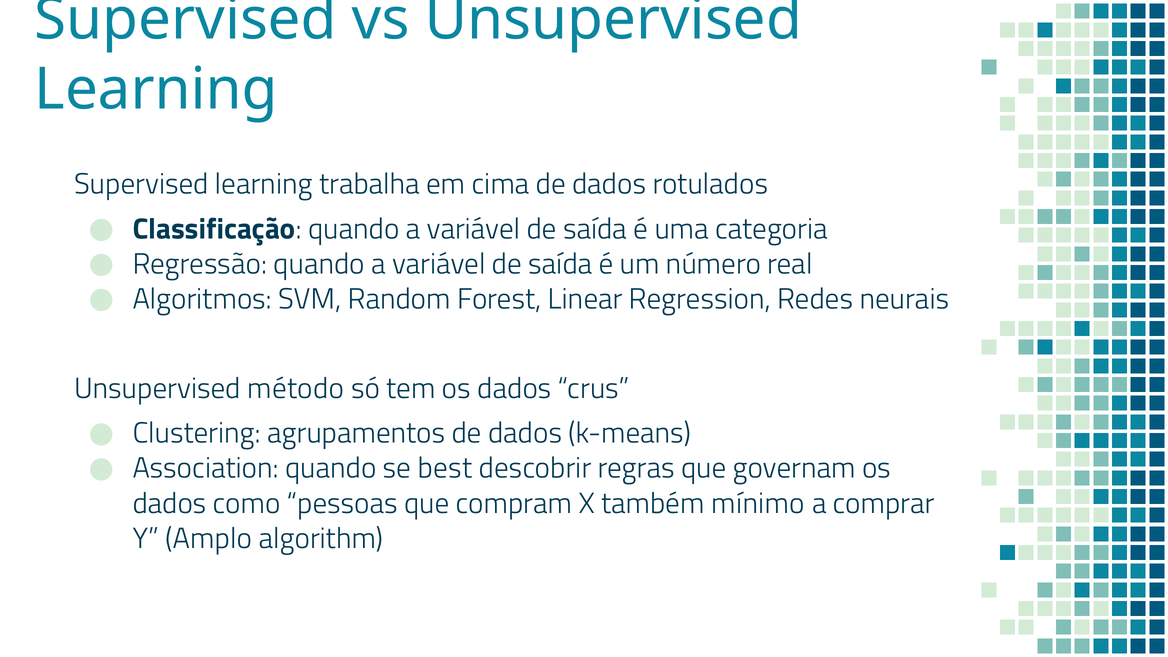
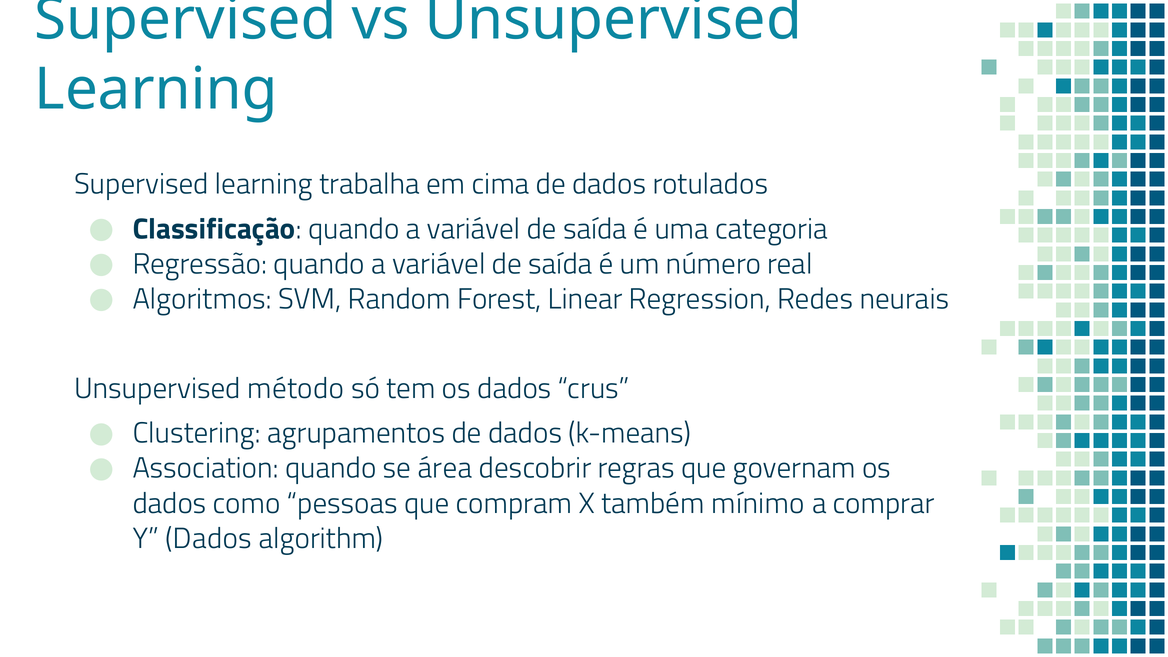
best: best -> área
Y Amplo: Amplo -> Dados
